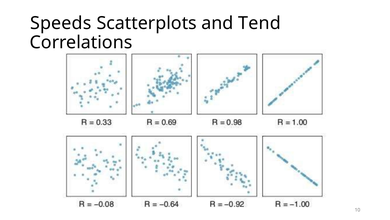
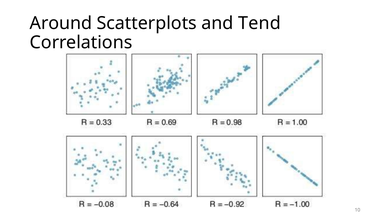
Speeds: Speeds -> Around
